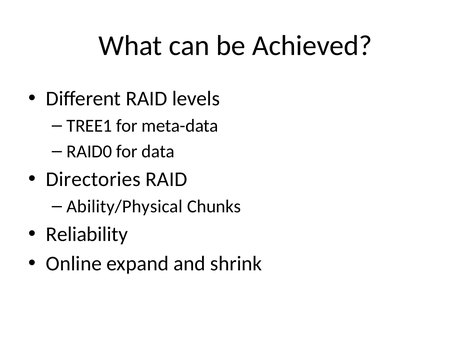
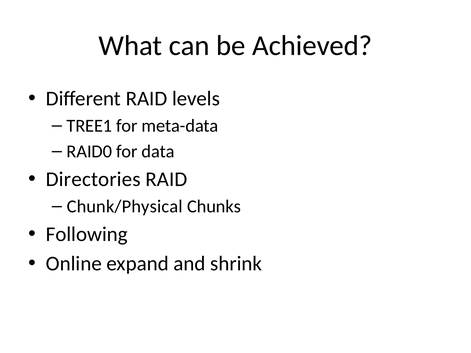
Ability/Physical: Ability/Physical -> Chunk/Physical
Reliability: Reliability -> Following
